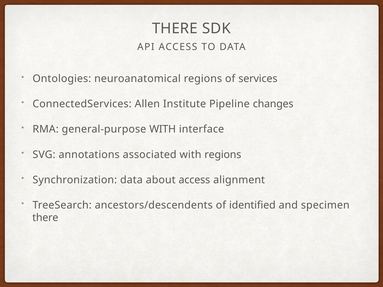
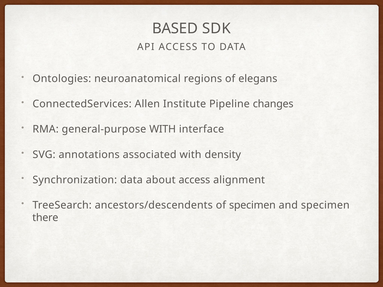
THERE at (175, 29): THERE -> BASED
services: services -> elegans
with regions: regions -> density
of identified: identified -> specimen
